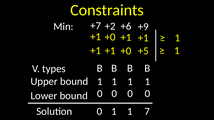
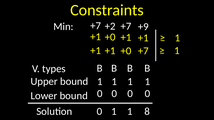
+2 +6: +6 -> +7
+1 +5: +5 -> +7
7: 7 -> 8
